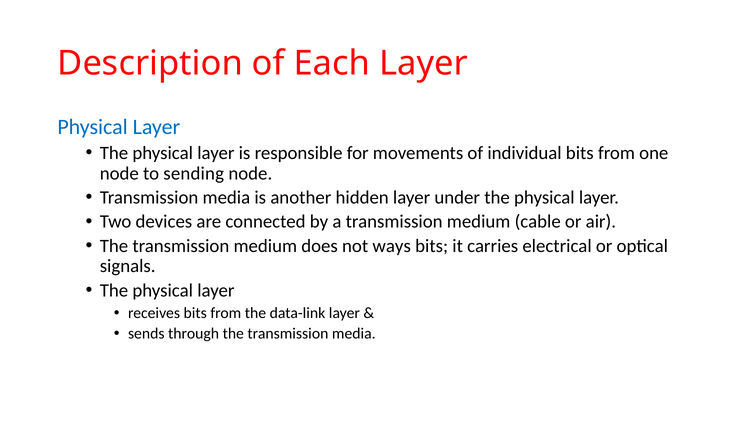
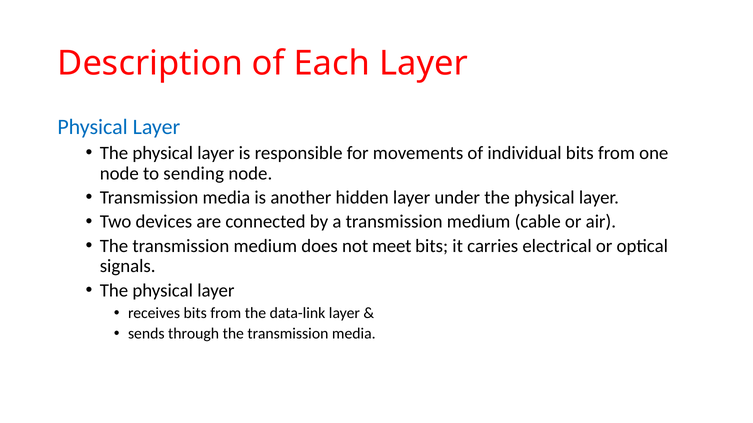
ways: ways -> meet
